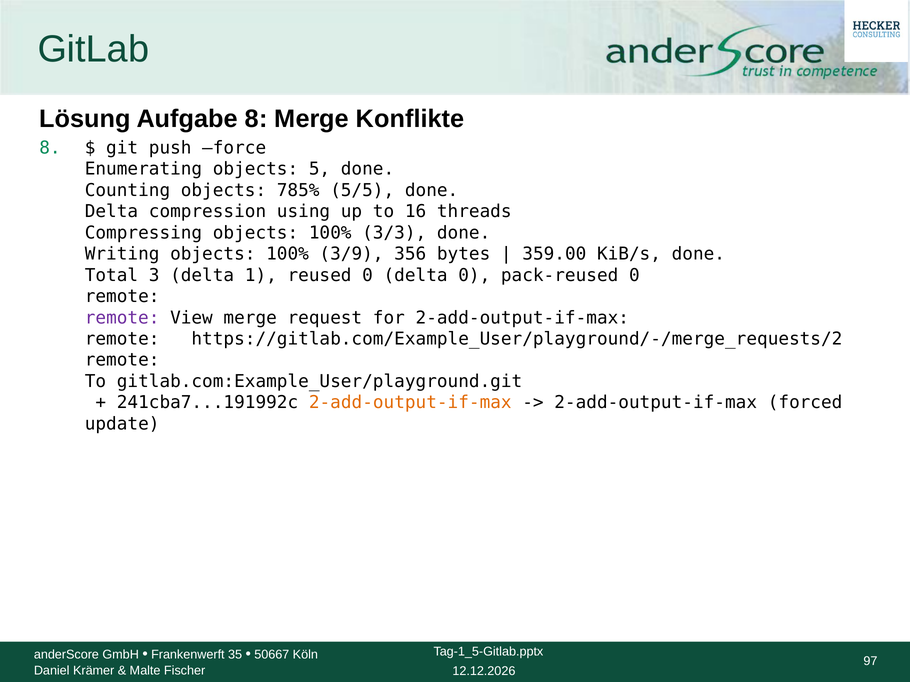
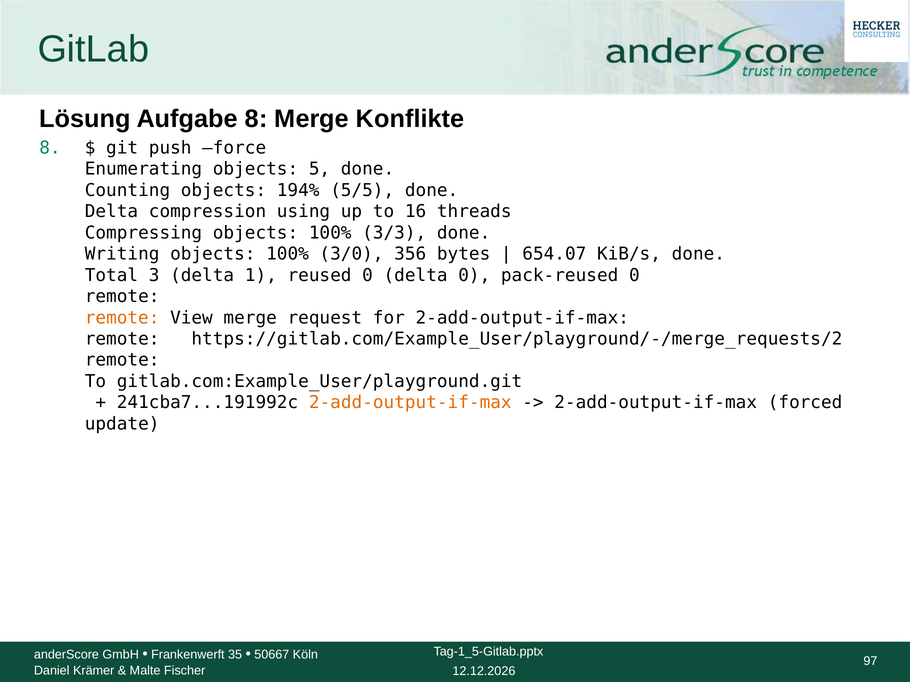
785%: 785% -> 194%
3/9: 3/9 -> 3/0
359.00: 359.00 -> 654.07
remote at (122, 318) colour: purple -> orange
